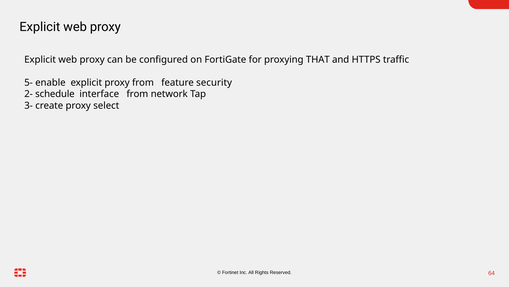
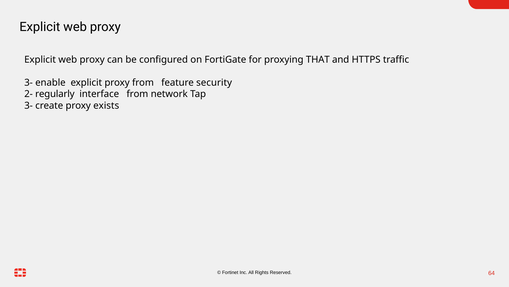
5- at (29, 82): 5- -> 3-
schedule: schedule -> regularly
select: select -> exists
